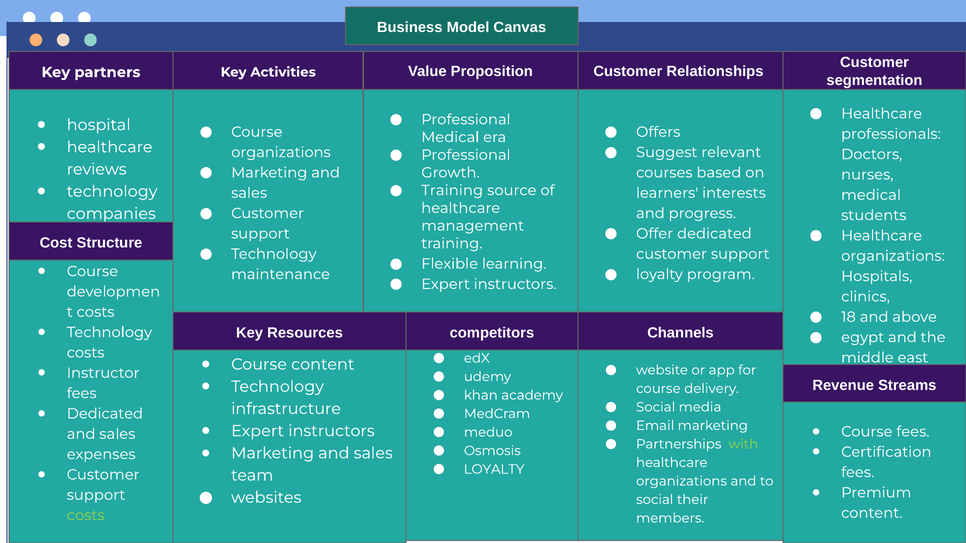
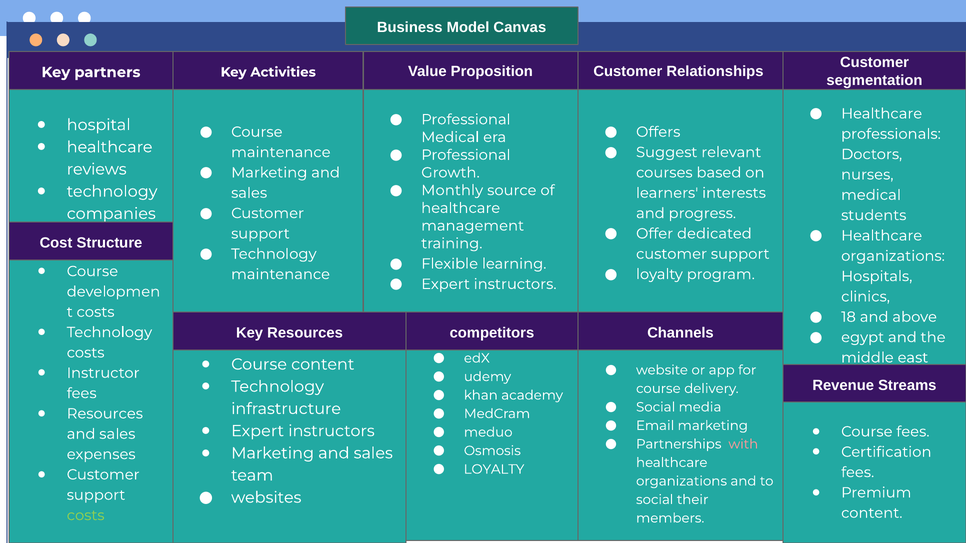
organizations at (281, 152): organizations -> maintenance
Training at (452, 190): Training -> Monthly
Dedicated at (105, 414): Dedicated -> Resources
with colour: light green -> pink
